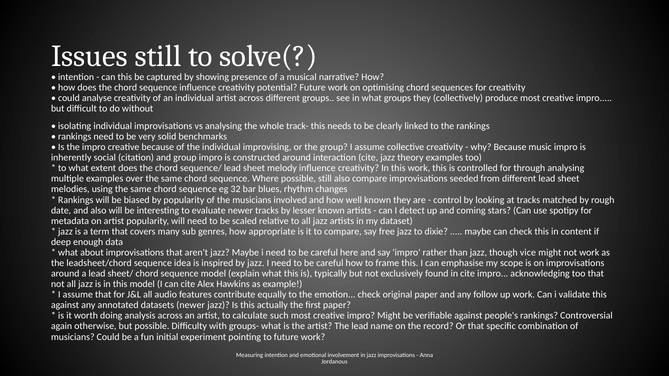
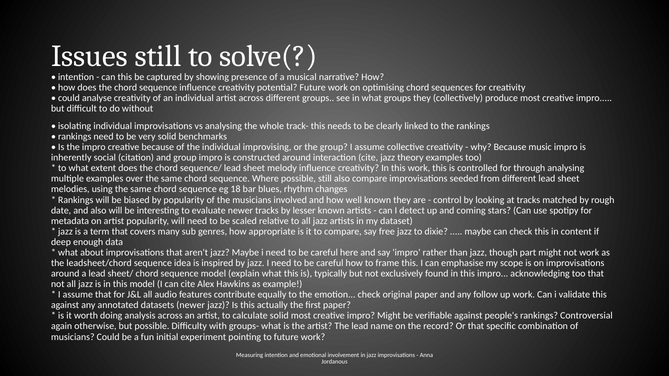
32: 32 -> 18
vice: vice -> part
found in cite: cite -> this
calculate such: such -> solid
